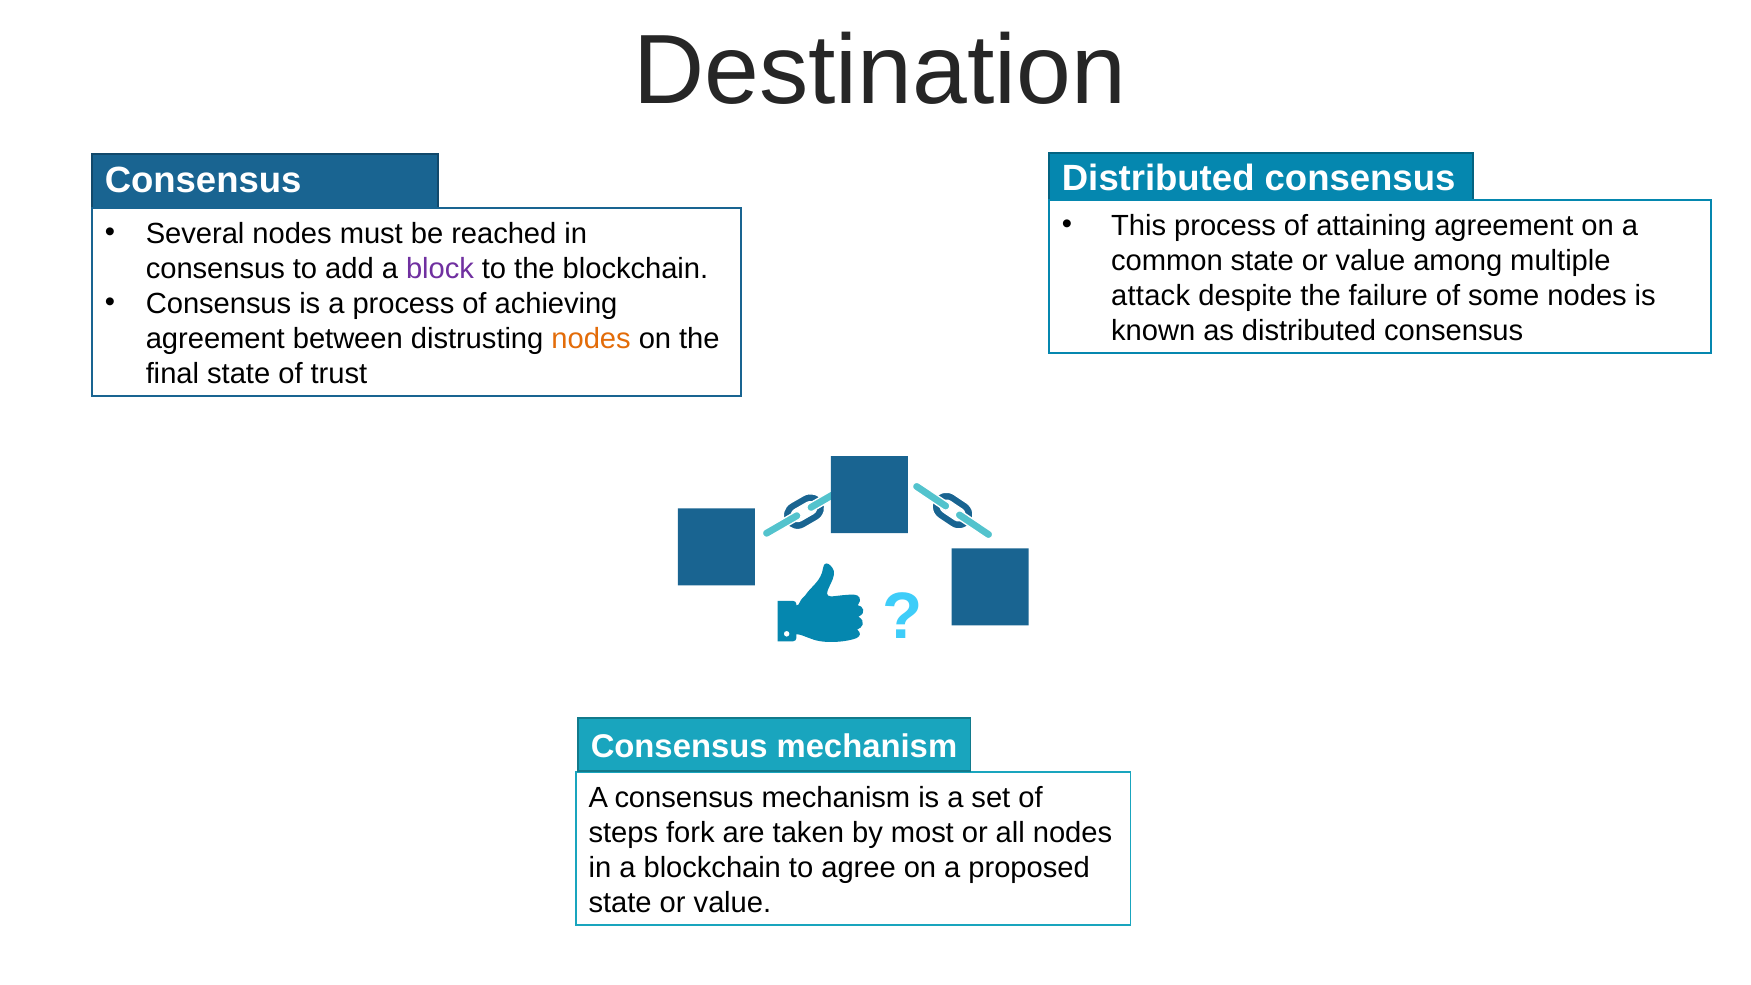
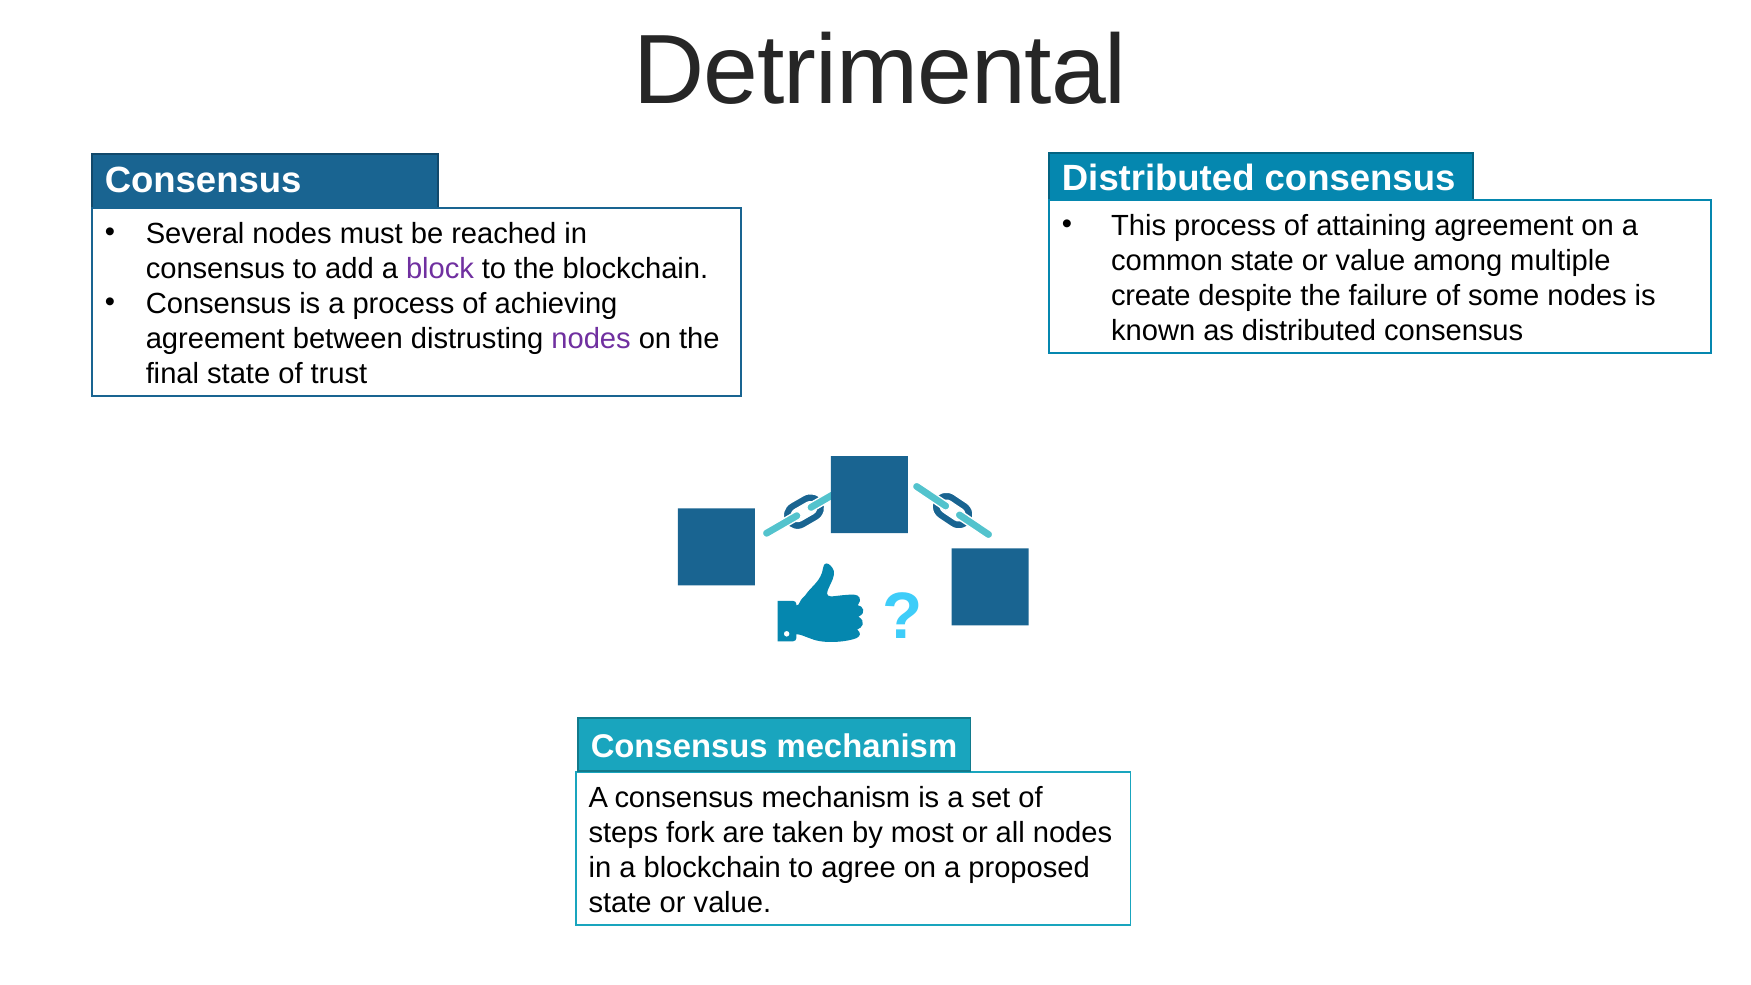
Destination: Destination -> Detrimental
attack: attack -> create
nodes at (591, 339) colour: orange -> purple
